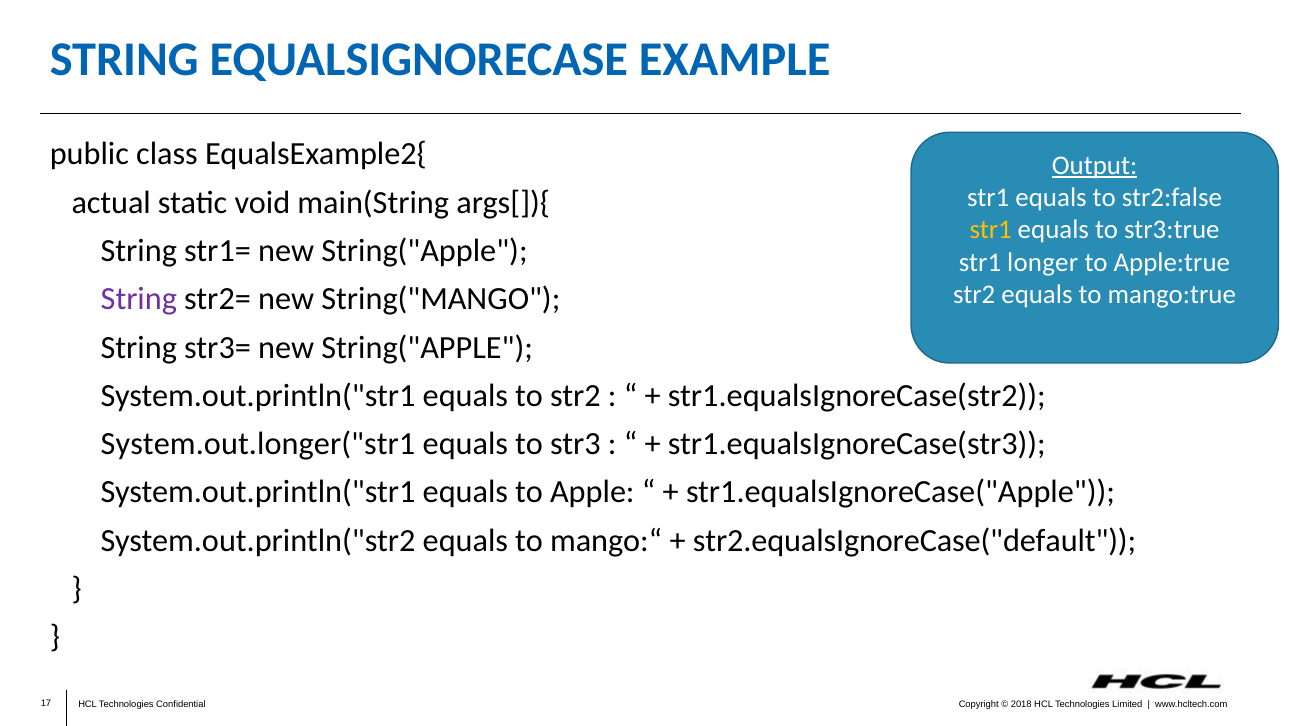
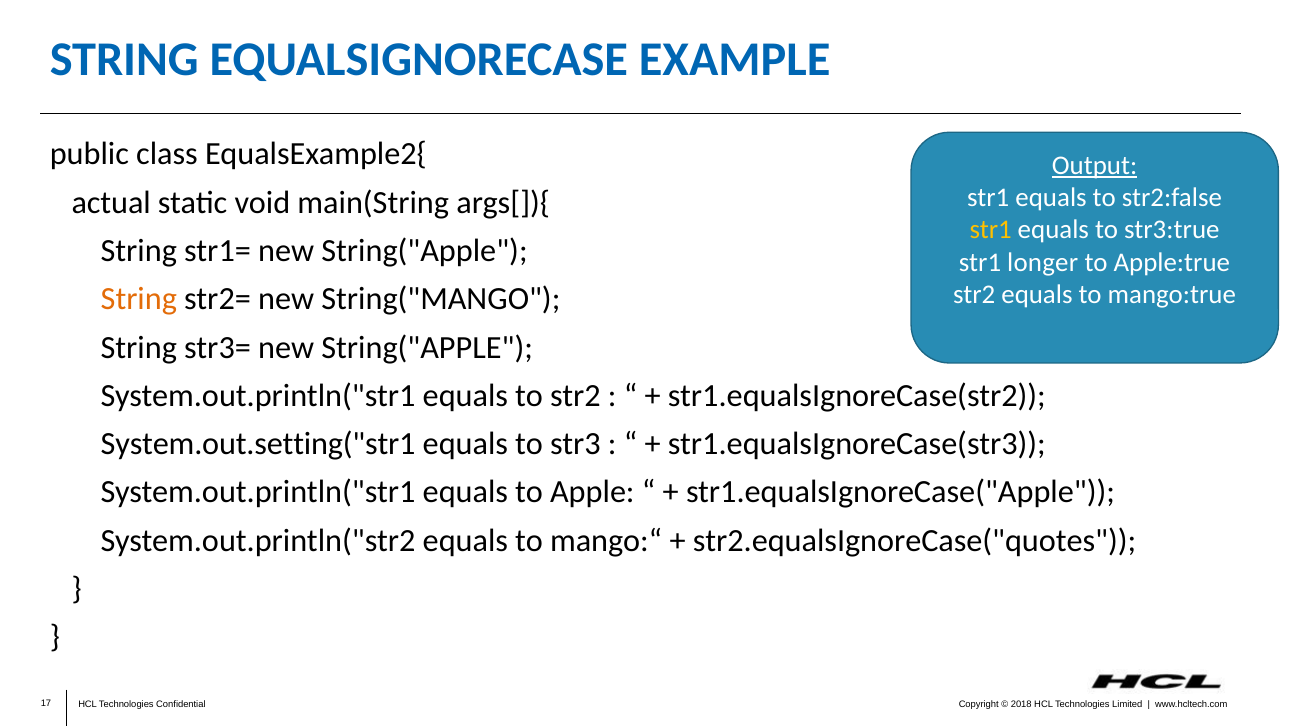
String at (139, 299) colour: purple -> orange
System.out.longer("str1: System.out.longer("str1 -> System.out.setting("str1
str2.equalsIgnoreCase("default: str2.equalsIgnoreCase("default -> str2.equalsIgnoreCase("quotes
